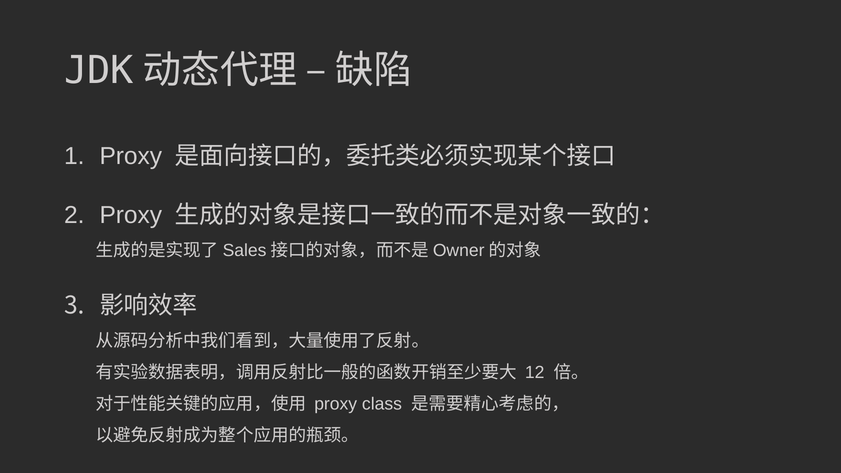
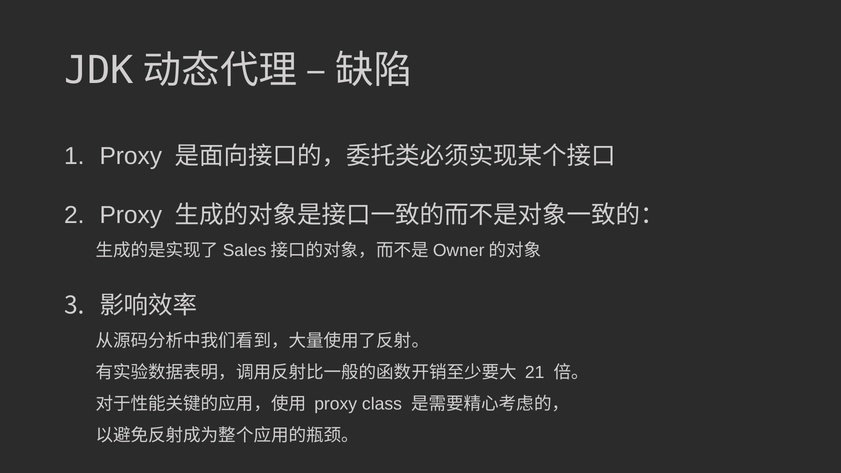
12: 12 -> 21
